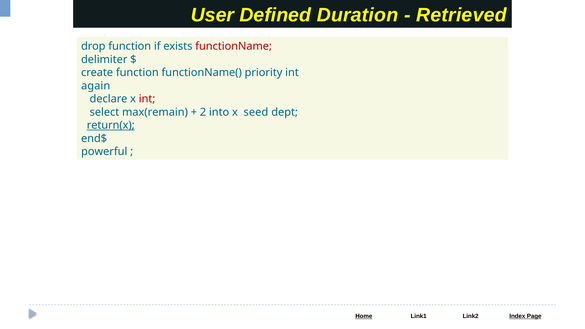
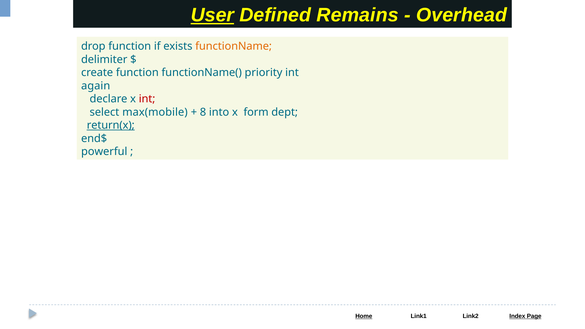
User underline: none -> present
Duration: Duration -> Remains
Retrieved: Retrieved -> Overhead
functionName colour: red -> orange
max(remain: max(remain -> max(mobile
2: 2 -> 8
seed: seed -> form
